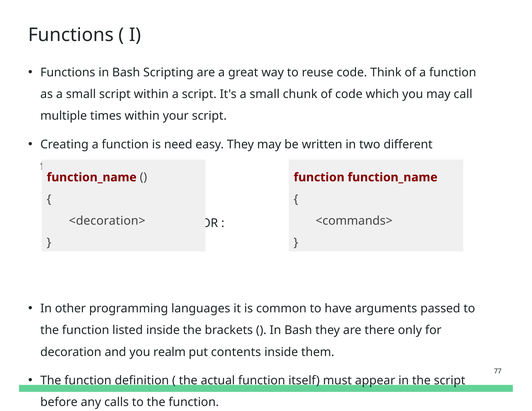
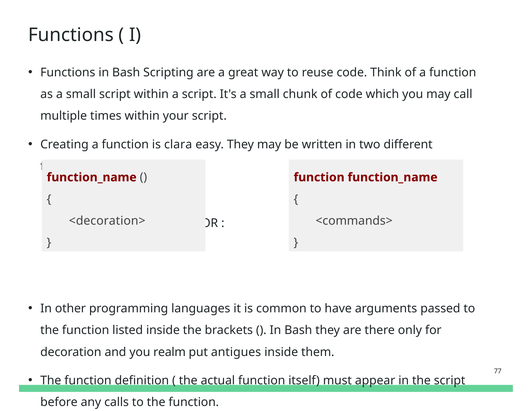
need: need -> clara
contents: contents -> antigues
